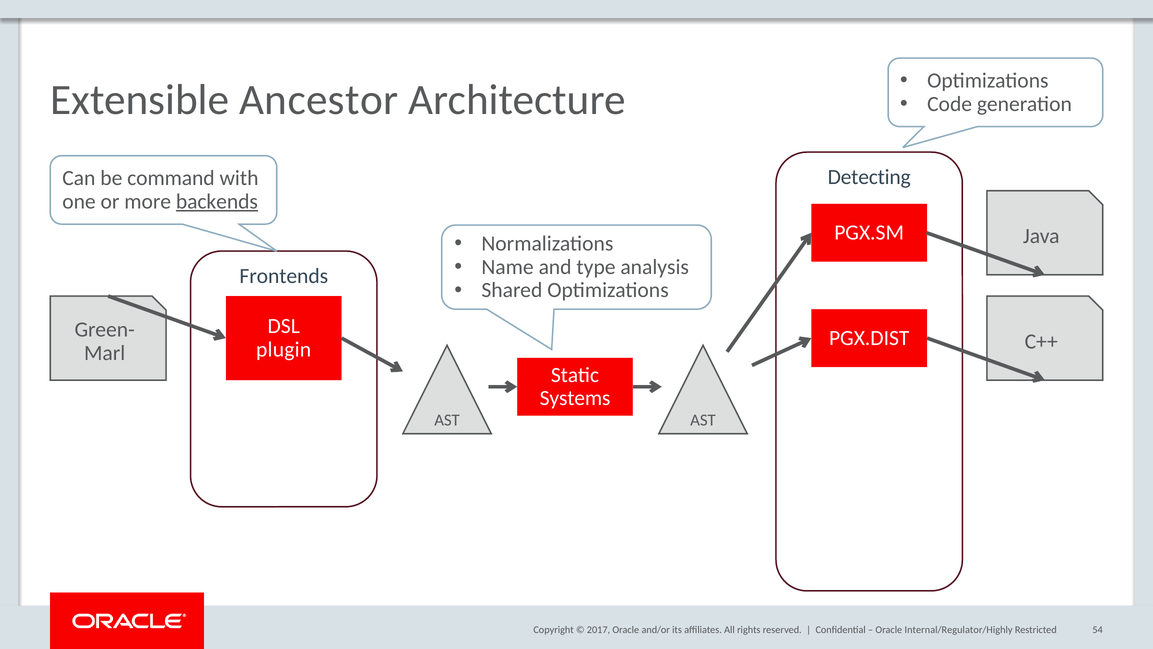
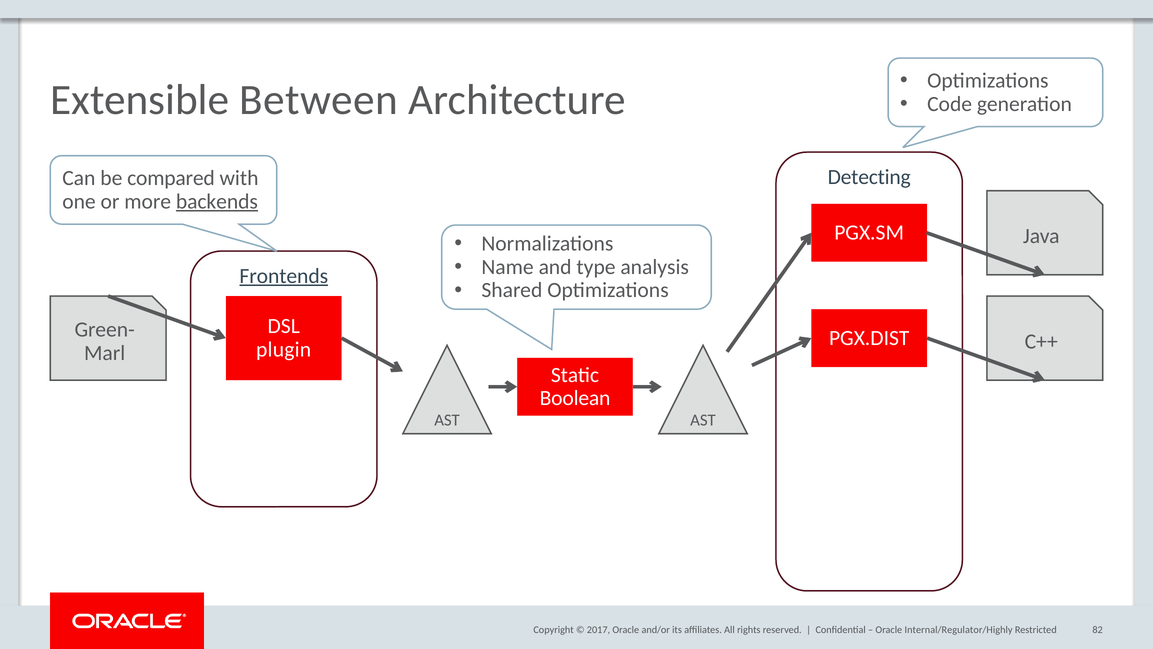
Ancestor: Ancestor -> Between
command: command -> compared
Frontends underline: none -> present
Systems: Systems -> Boolean
54: 54 -> 82
